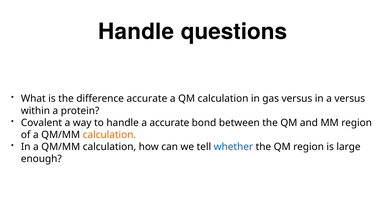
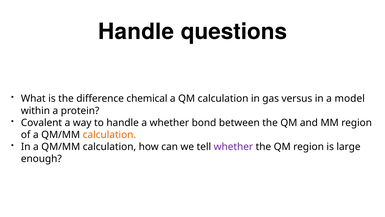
difference accurate: accurate -> chemical
a versus: versus -> model
a accurate: accurate -> whether
whether at (233, 147) colour: blue -> purple
